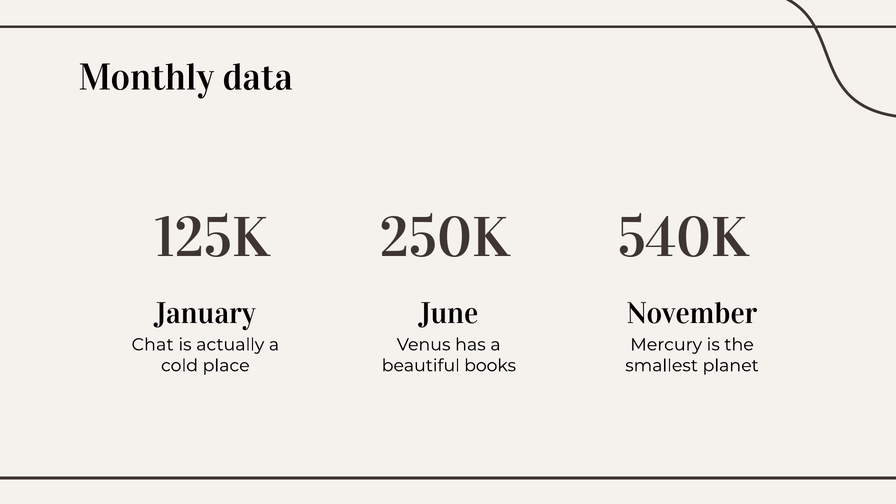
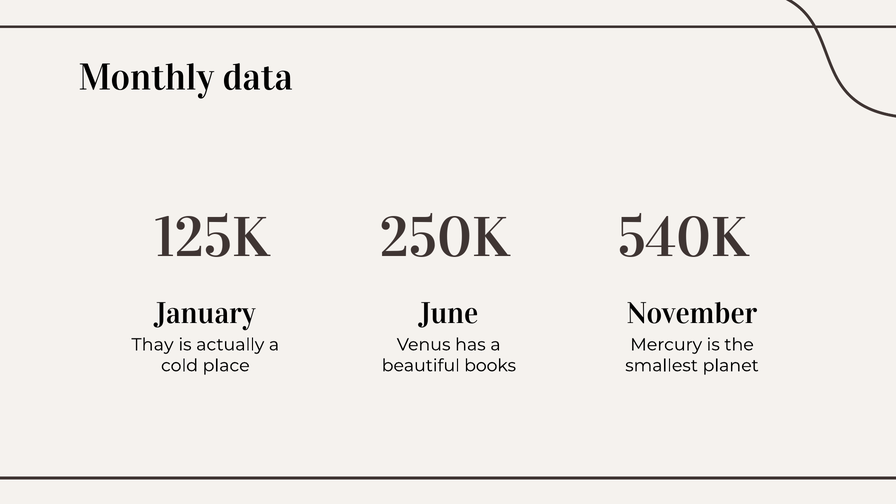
Chat: Chat -> Thay
